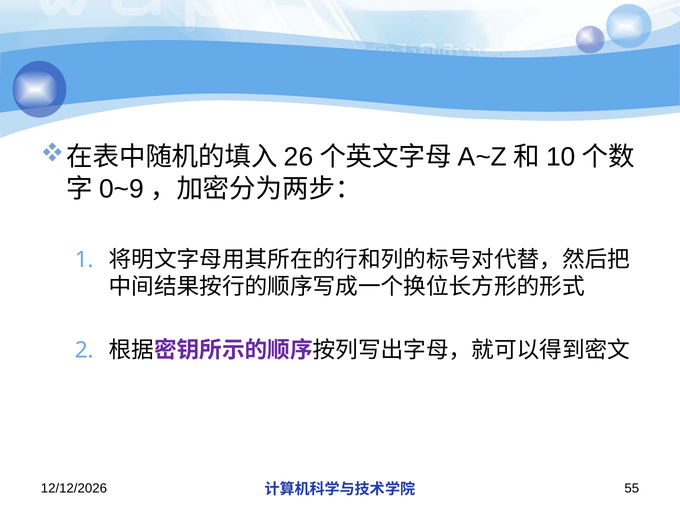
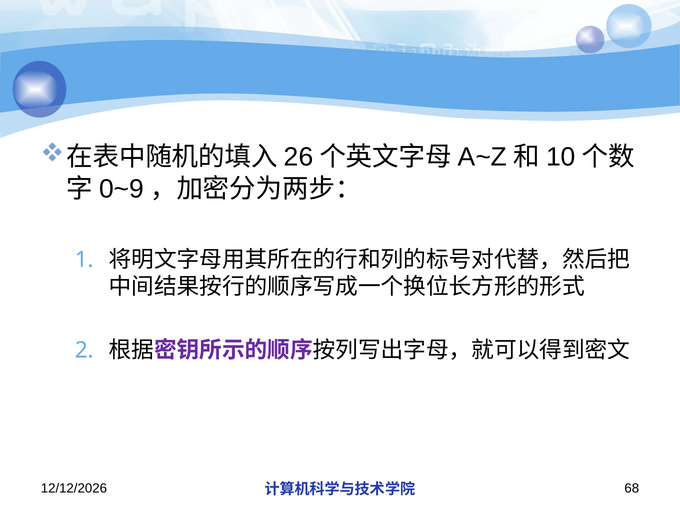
55: 55 -> 68
